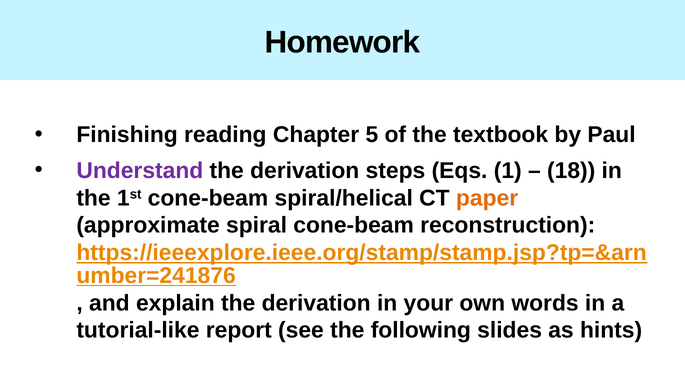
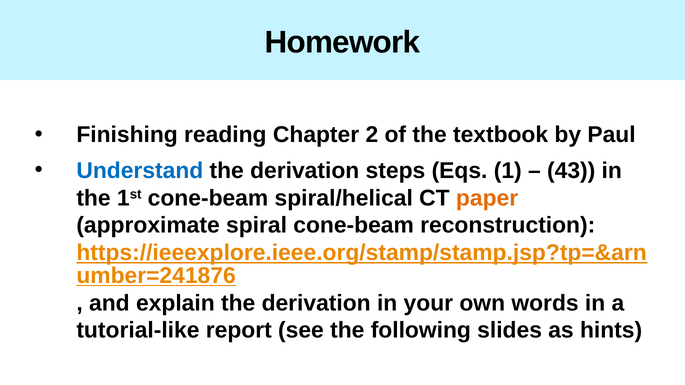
5: 5 -> 2
Understand colour: purple -> blue
18: 18 -> 43
